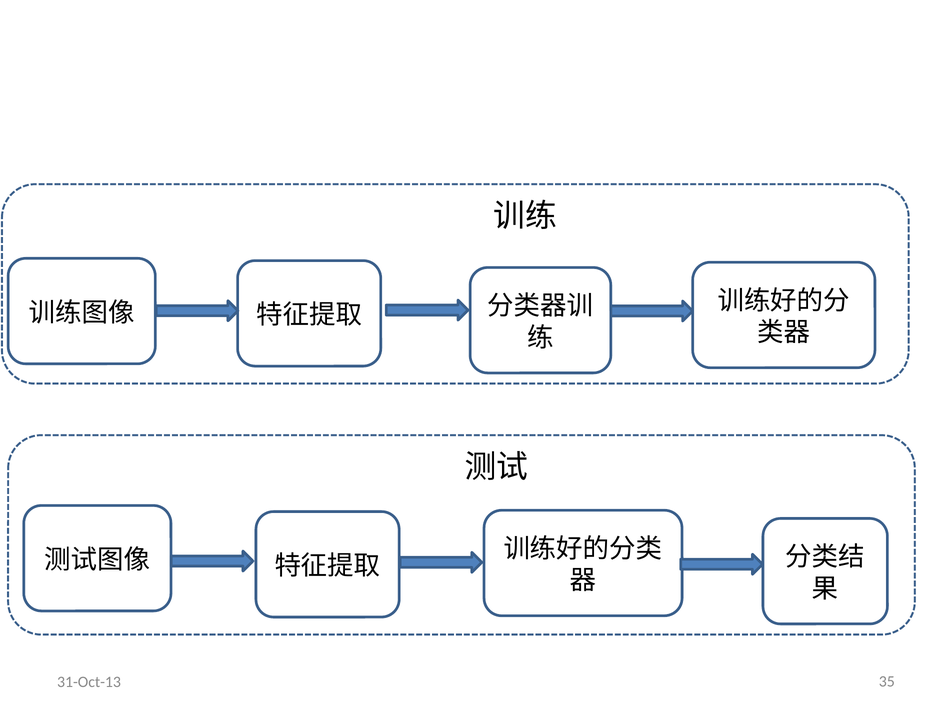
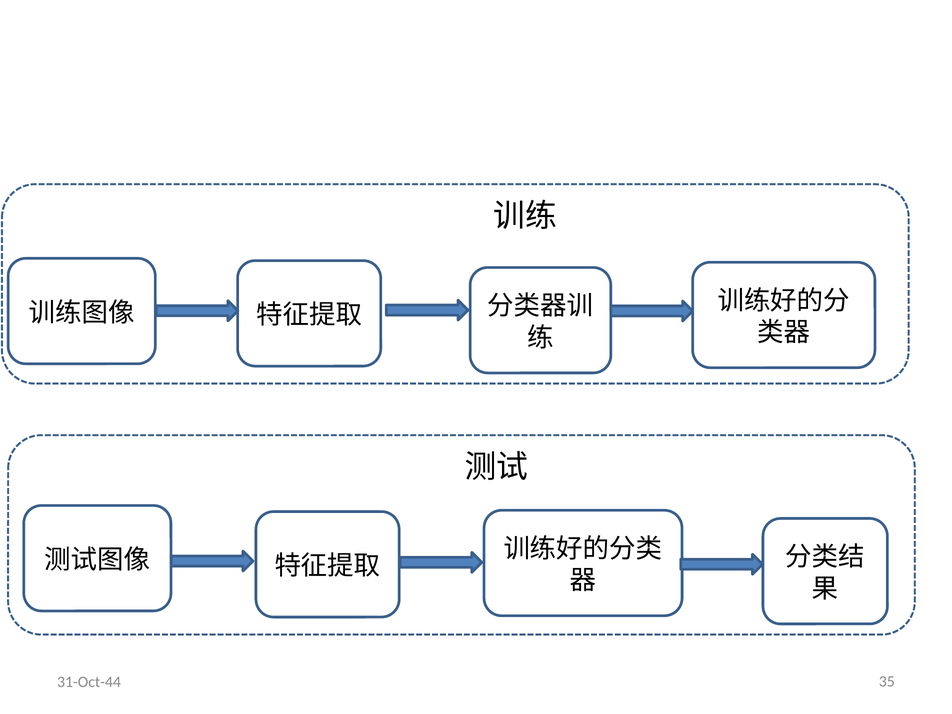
31-Oct-13: 31-Oct-13 -> 31-Oct-44
